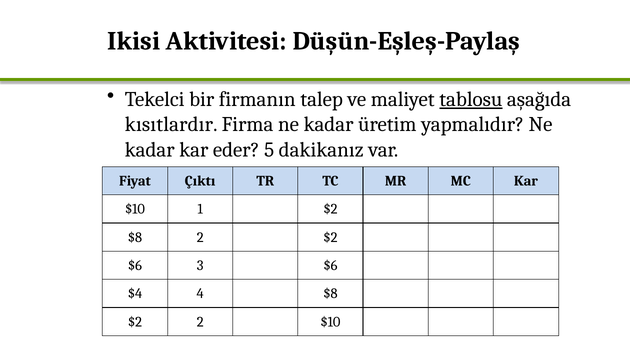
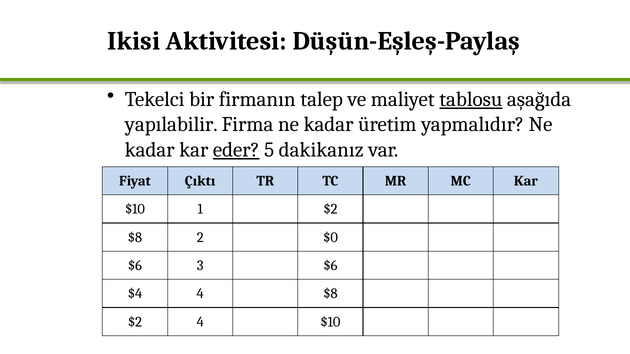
kısıtlardır: kısıtlardır -> yapılabilir
eder underline: none -> present
2 Empty cell $2: $2 -> $0
$2 2: 2 -> 4
